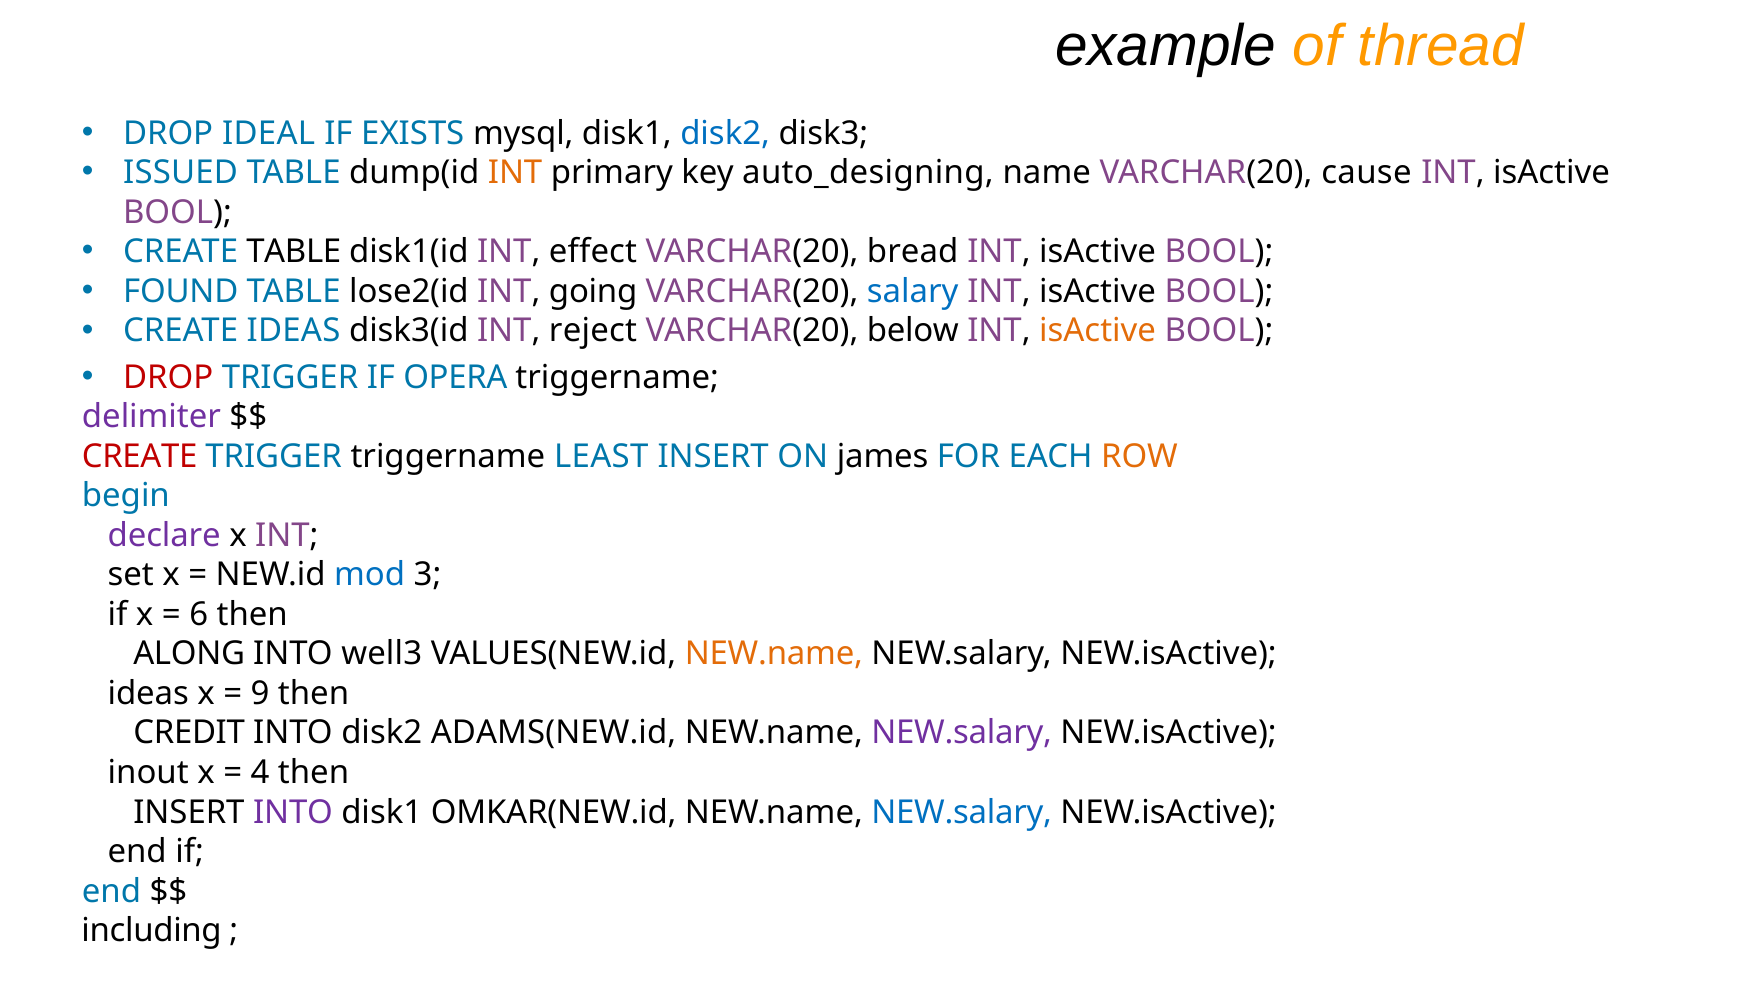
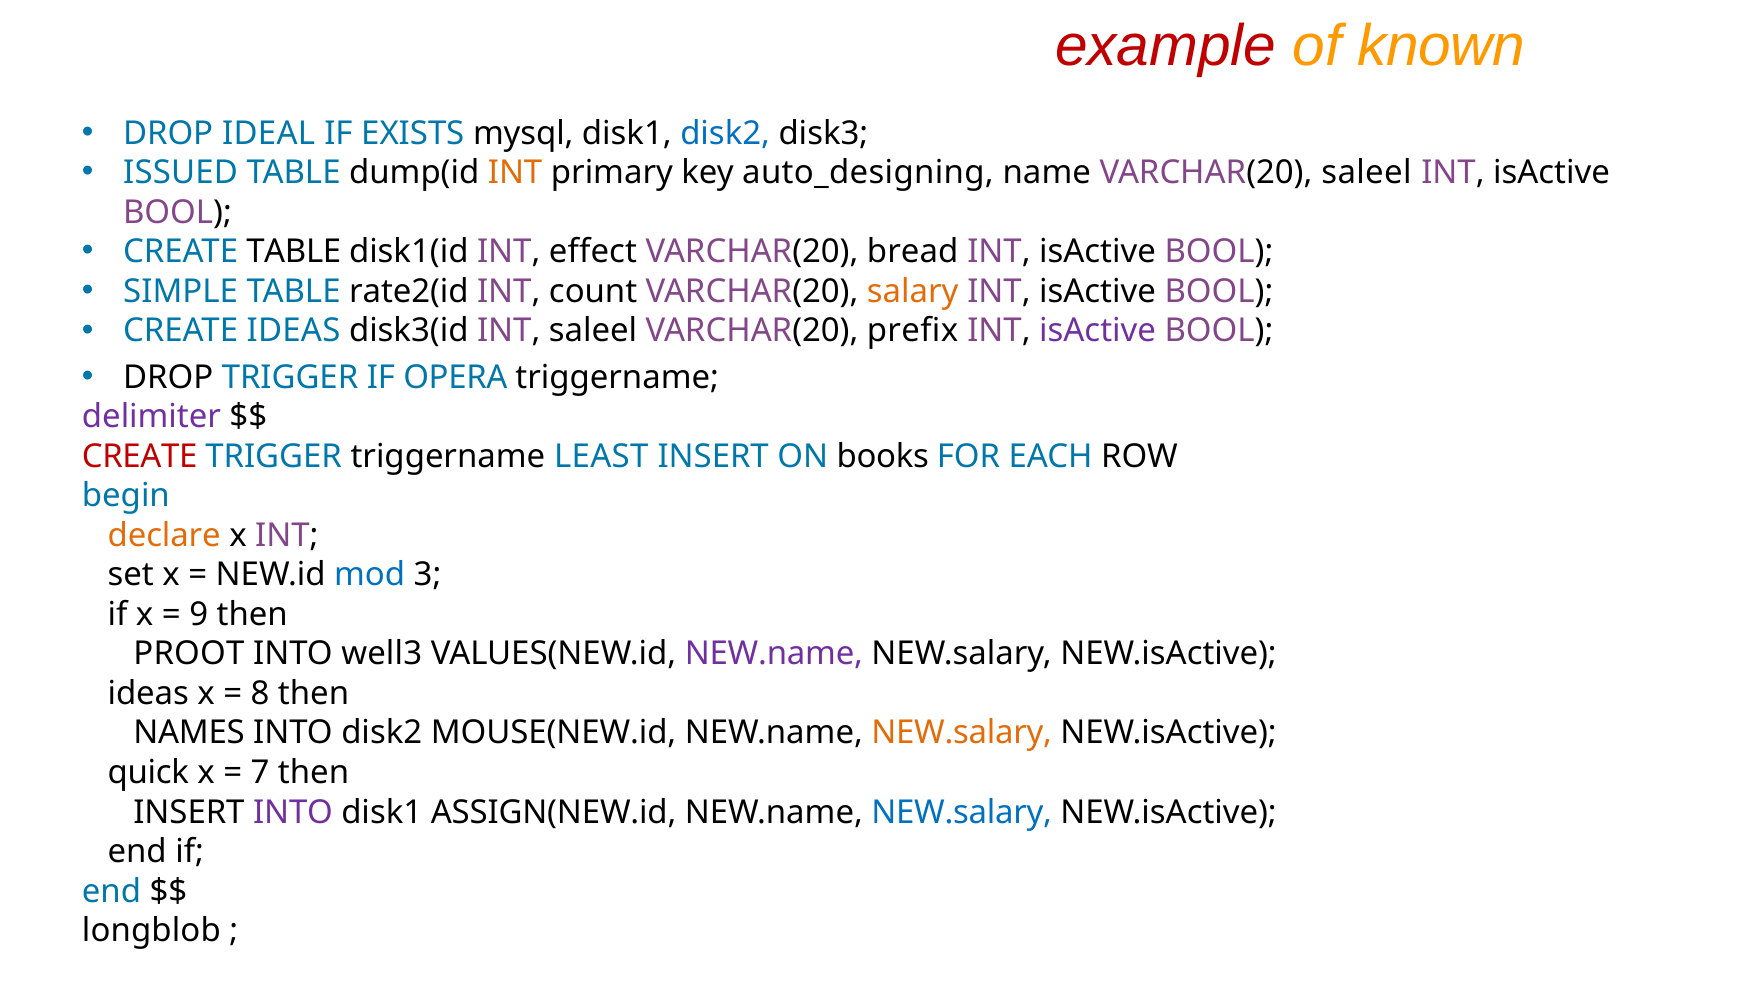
example colour: black -> red
thread: thread -> known
VARCHAR(20 cause: cause -> saleel
FOUND: FOUND -> SIMPLE
lose2(id: lose2(id -> rate2(id
going: going -> count
salary colour: blue -> orange
INT reject: reject -> saleel
below: below -> prefix
isActive at (1098, 331) colour: orange -> purple
DROP at (168, 378) colour: red -> black
james: james -> books
ROW colour: orange -> black
declare colour: purple -> orange
6: 6 -> 9
ALONG: ALONG -> PROOT
NEW.name at (774, 654) colour: orange -> purple
9: 9 -> 8
CREDIT: CREDIT -> NAMES
ADAMS(NEW.id: ADAMS(NEW.id -> MOUSE(NEW.id
NEW.salary at (962, 733) colour: purple -> orange
inout: inout -> quick
4: 4 -> 7
OMKAR(NEW.id: OMKAR(NEW.id -> ASSIGN(NEW.id
including: including -> longblob
